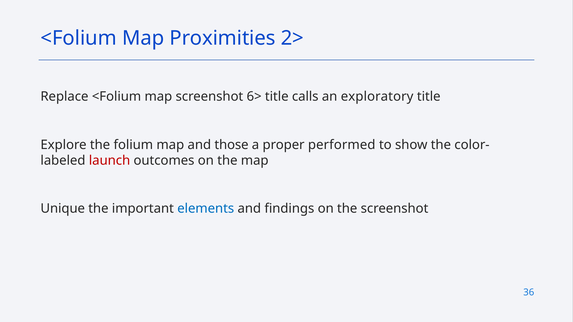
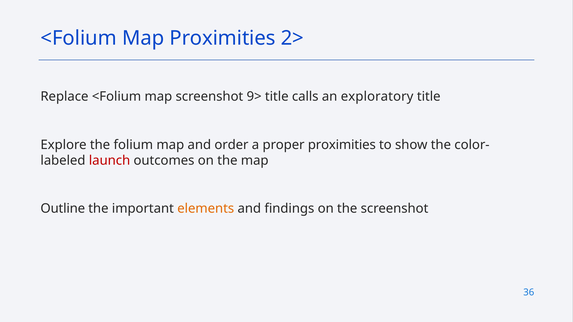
6>: 6> -> 9>
those: those -> order
proper performed: performed -> proximities
Unique: Unique -> Outline
elements colour: blue -> orange
